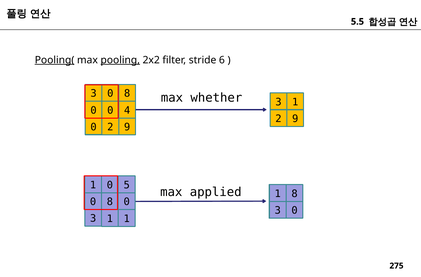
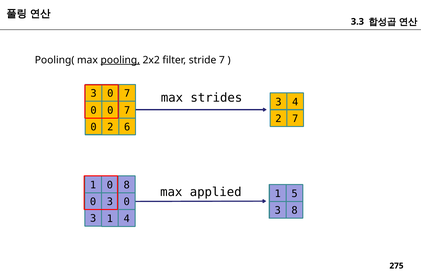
5.5: 5.5 -> 3.3
Pooling( underline: present -> none
stride 6: 6 -> 7
3 0 8: 8 -> 7
whether: whether -> strides
1 at (295, 102): 1 -> 4
0 0 4: 4 -> 7
9 at (295, 119): 9 -> 7
9 at (127, 127): 9 -> 6
0 5: 5 -> 8
1 8: 8 -> 5
8 at (110, 202): 8 -> 3
0 at (295, 210): 0 -> 8
1 1: 1 -> 4
